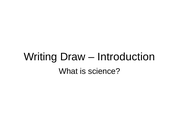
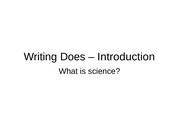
Draw: Draw -> Does
